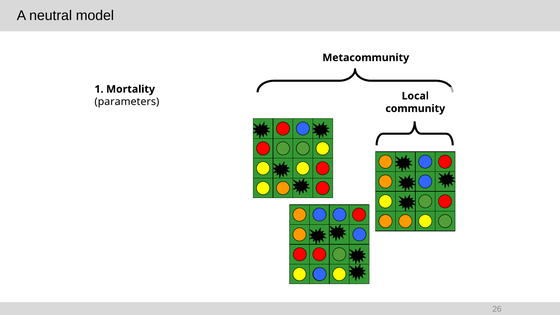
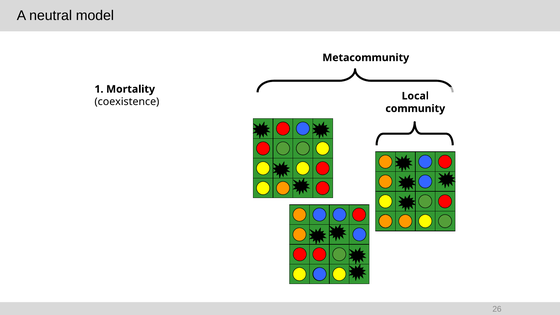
parameters: parameters -> coexistence
